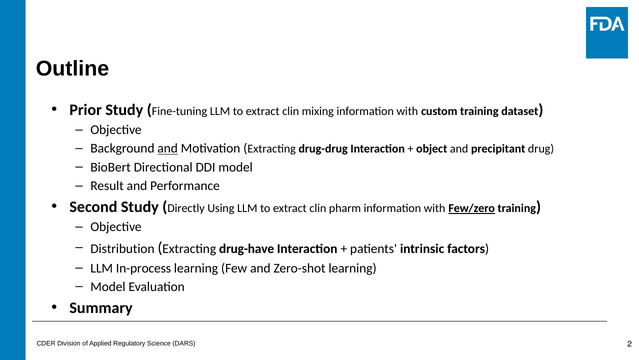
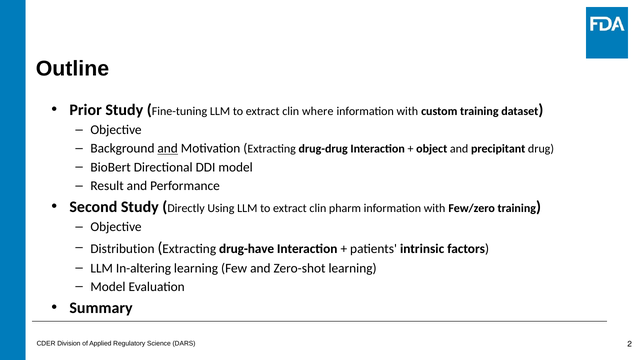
mixing: mixing -> where
Few/zero underline: present -> none
In-process: In-process -> In-altering
